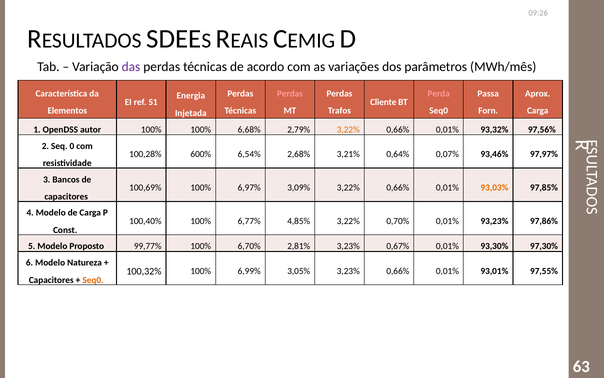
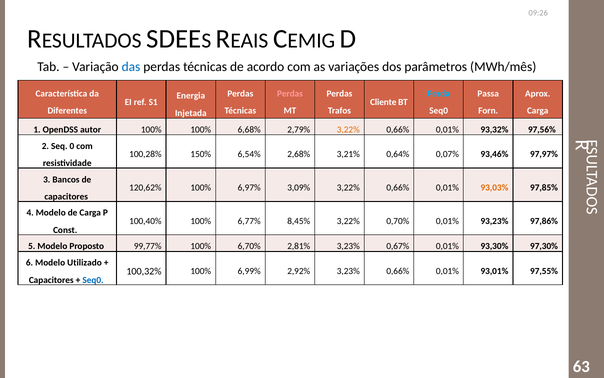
das colour: purple -> blue
Perda colour: pink -> light blue
Elementos: Elementos -> Diferentes
600%: 600% -> 150%
100,69%: 100,69% -> 120,62%
4,85%: 4,85% -> 8,45%
Natureza: Natureza -> Utilizado
3,05%: 3,05% -> 2,92%
Seq0 at (93, 280) colour: orange -> blue
